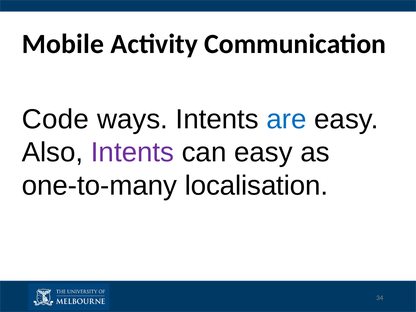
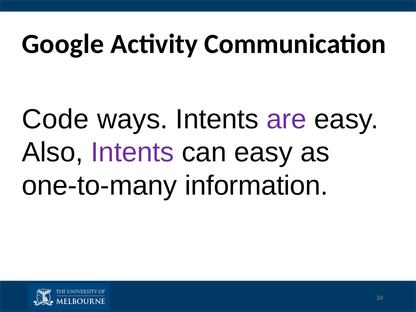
Mobile: Mobile -> Google
are colour: blue -> purple
localisation: localisation -> information
